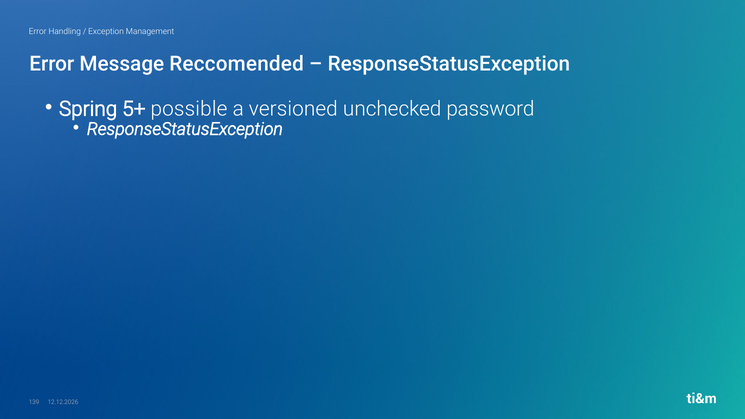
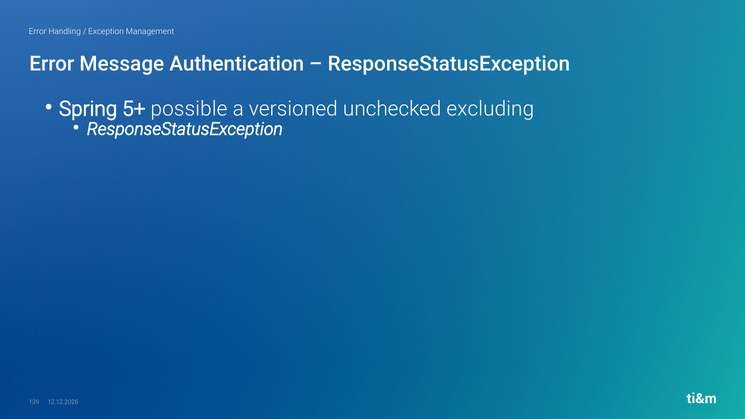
Reccomended: Reccomended -> Authentication
password: password -> excluding
